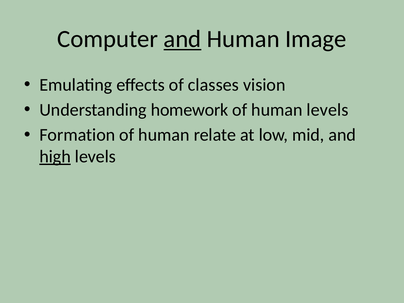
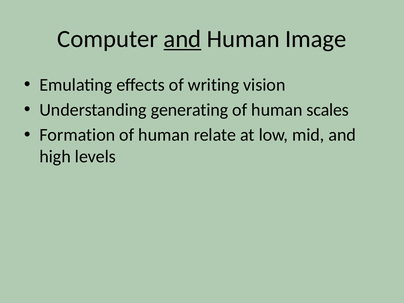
classes: classes -> writing
homework: homework -> generating
human levels: levels -> scales
high underline: present -> none
